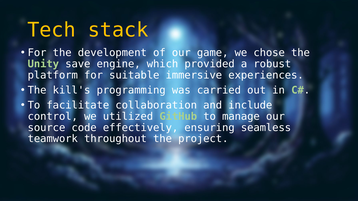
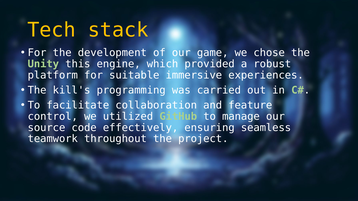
save: save -> this
include: include -> feature
